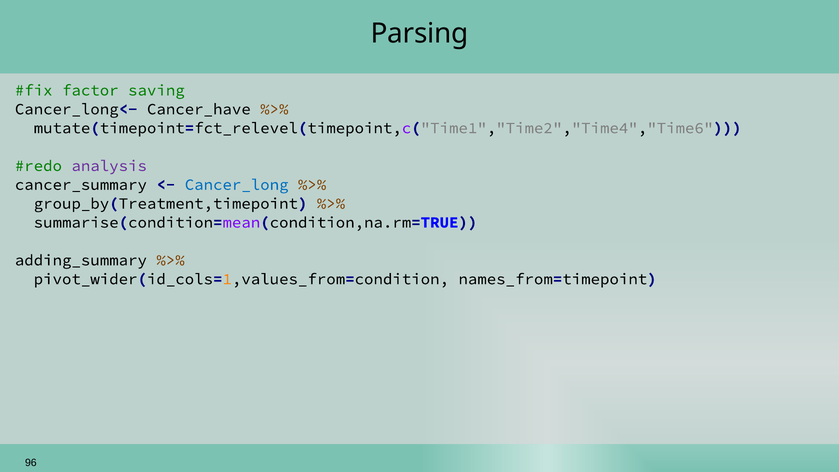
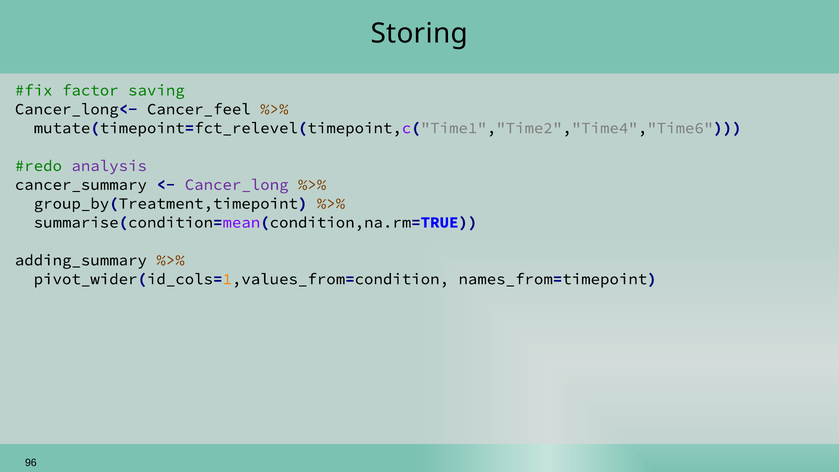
Parsing: Parsing -> Storing
Cancer_have: Cancer_have -> Cancer_feel
Cancer_long colour: blue -> purple
